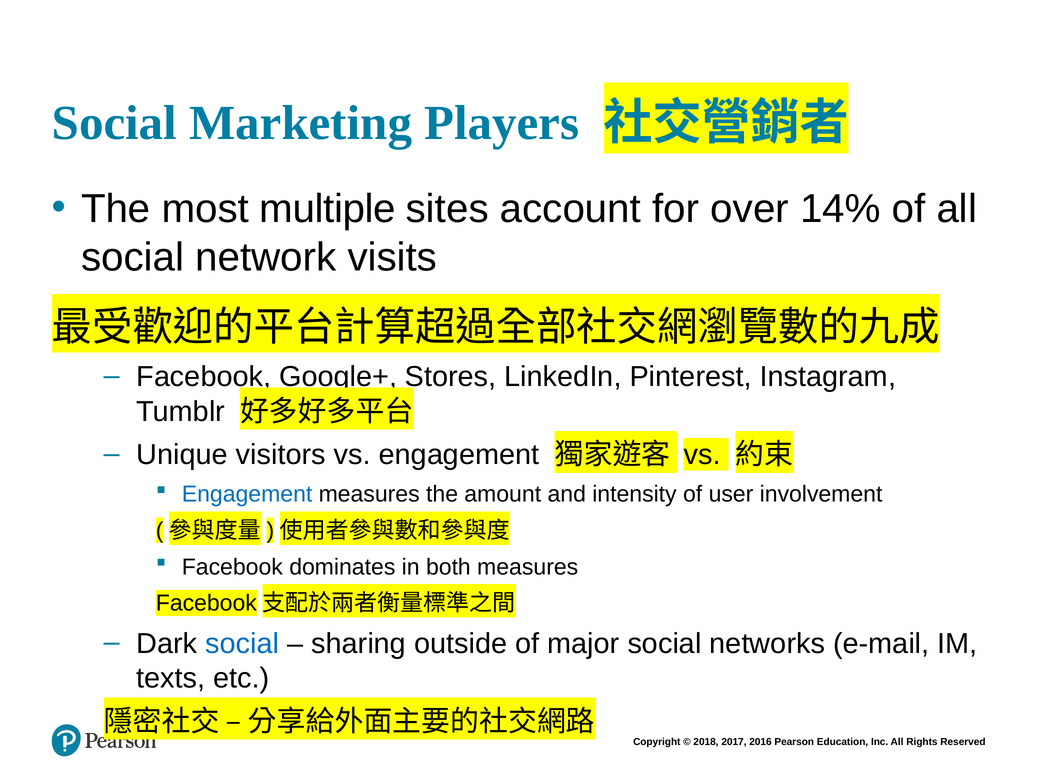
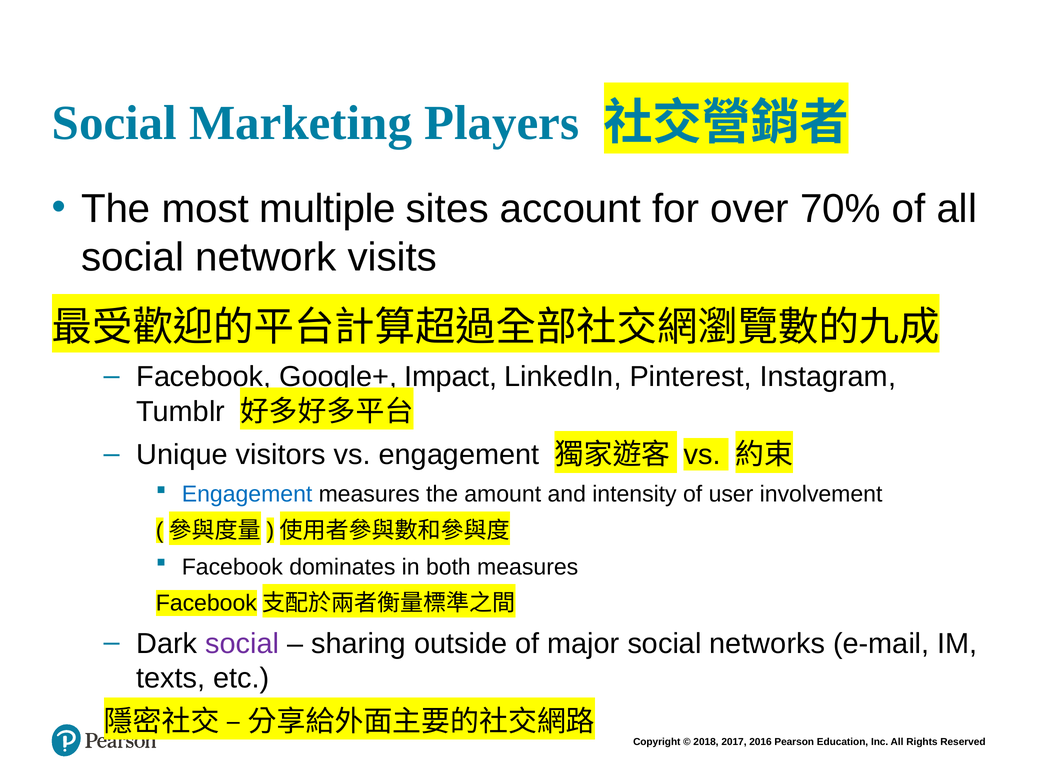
14%: 14% -> 70%
Stores: Stores -> Impact
social at (242, 644) colour: blue -> purple
